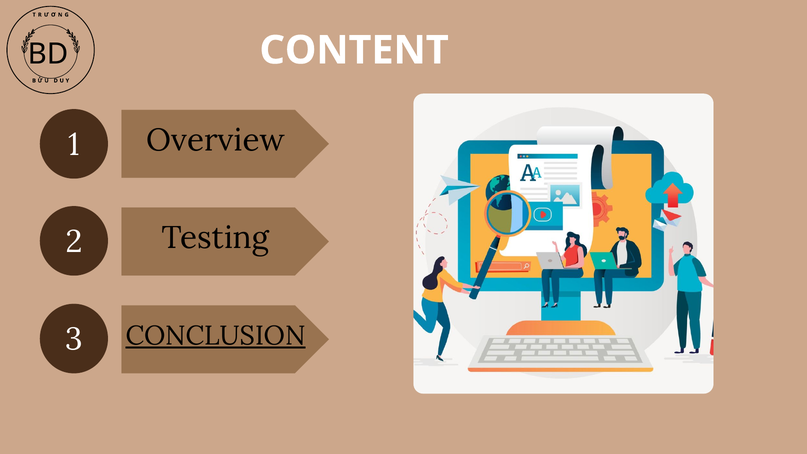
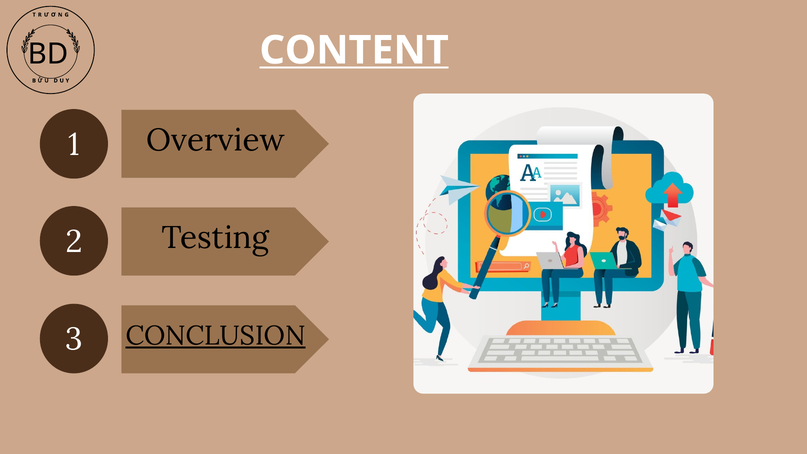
CONTENT underline: none -> present
